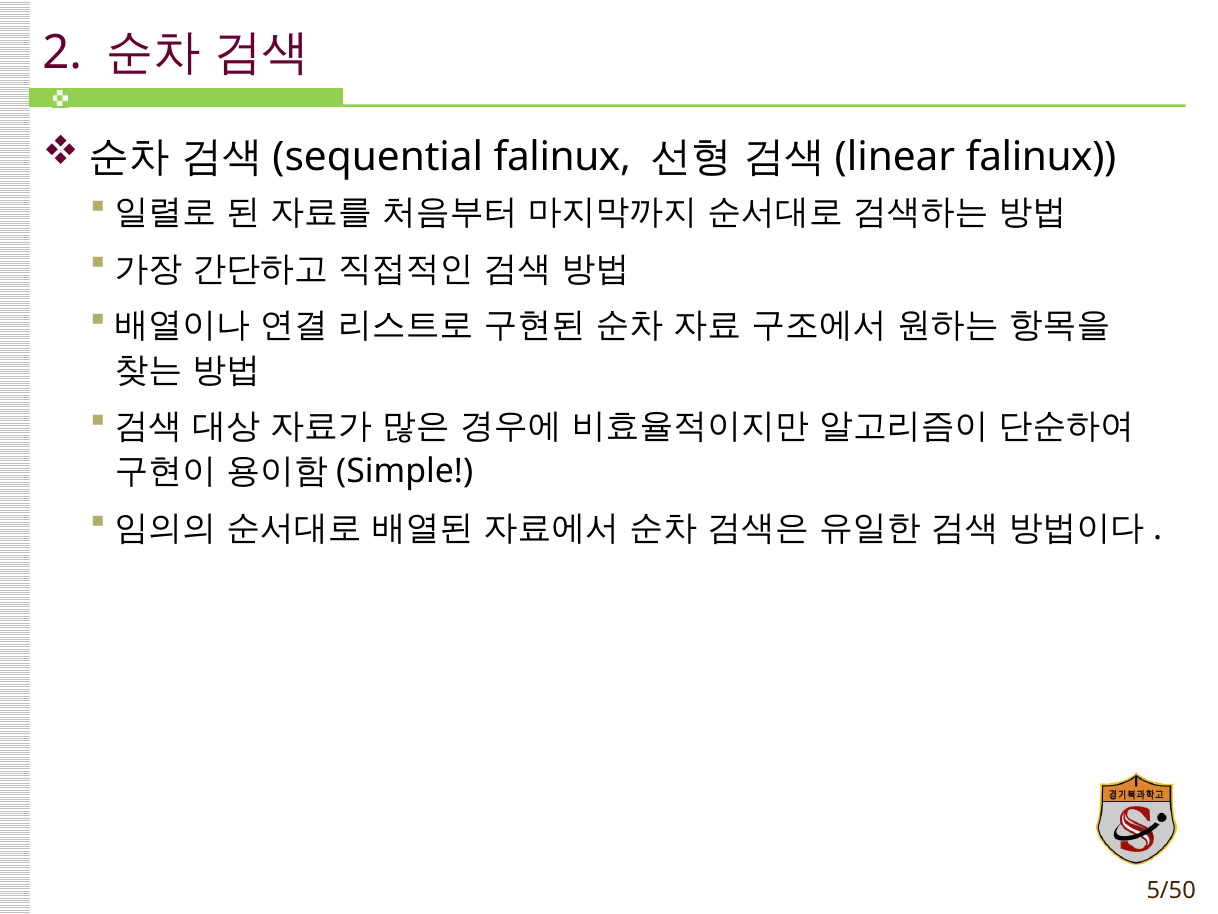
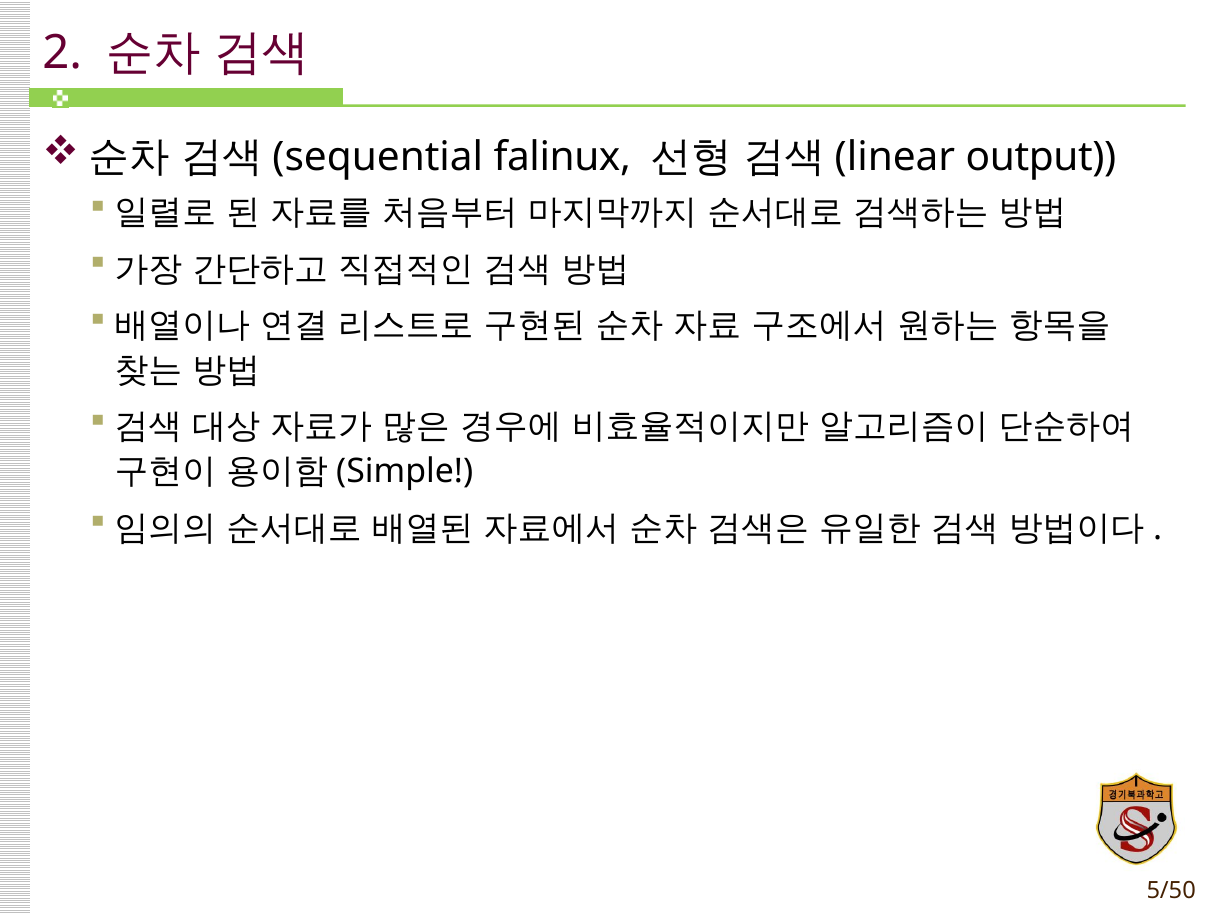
falinux at (1041, 157): falinux -> output
